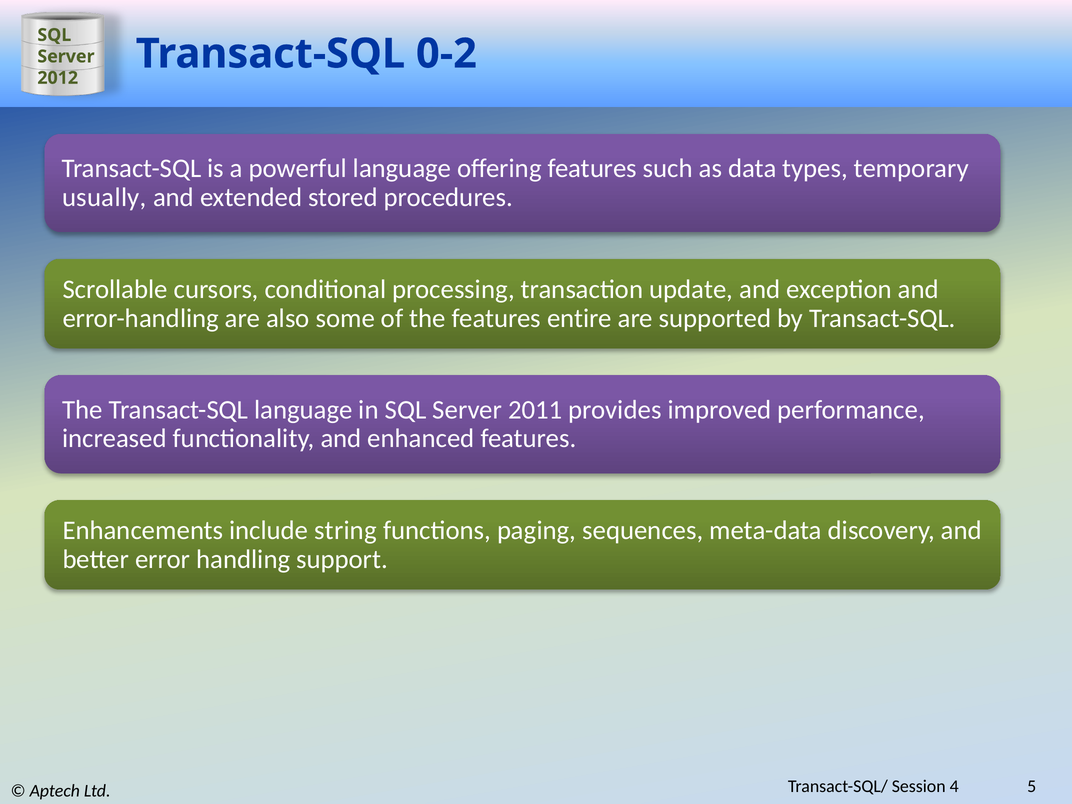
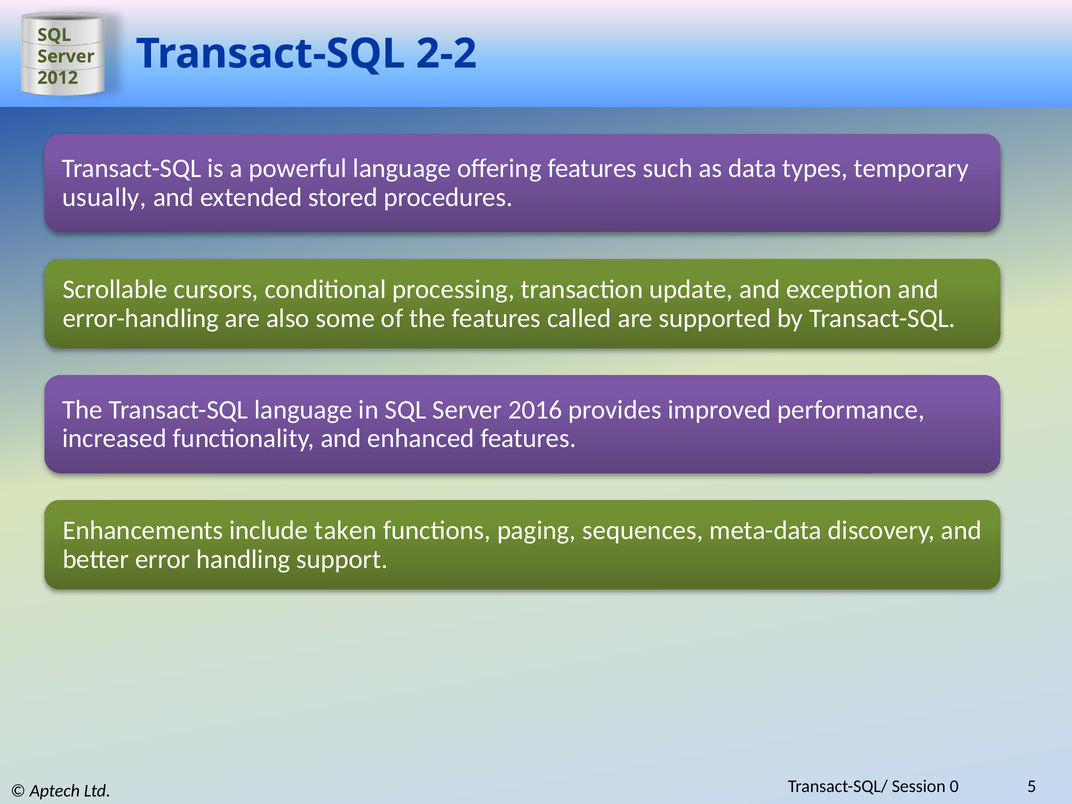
0-2: 0-2 -> 2-2
entire: entire -> called
2011: 2011 -> 2016
string: string -> taken
4: 4 -> 0
